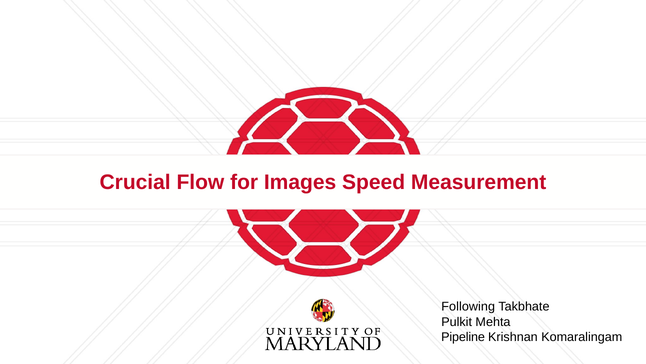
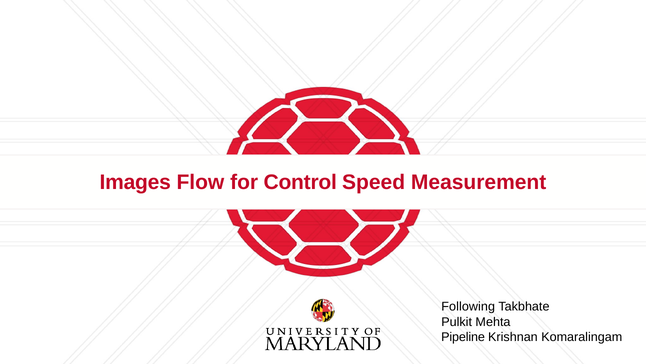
Crucial: Crucial -> Images
Images: Images -> Control
